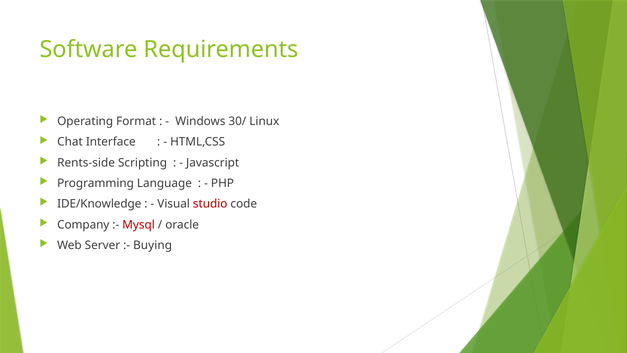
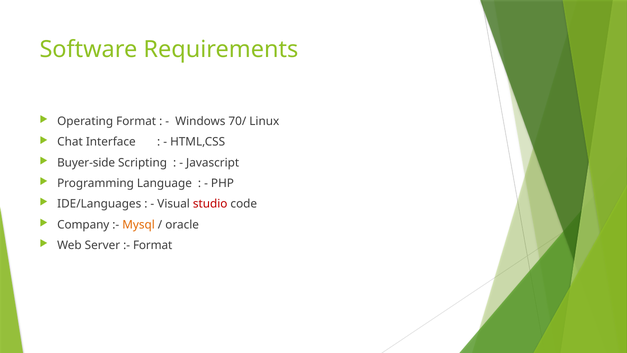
30/: 30/ -> 70/
Rents-side: Rents-side -> Buyer-side
IDE/Knowledge: IDE/Knowledge -> IDE/Languages
Mysql colour: red -> orange
Buying at (153, 245): Buying -> Format
